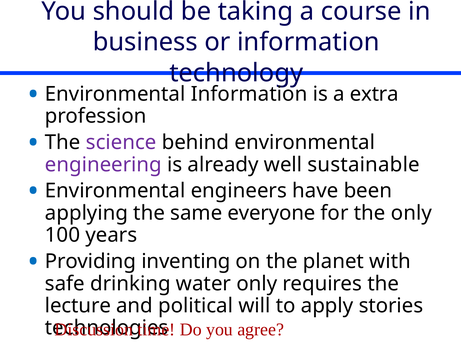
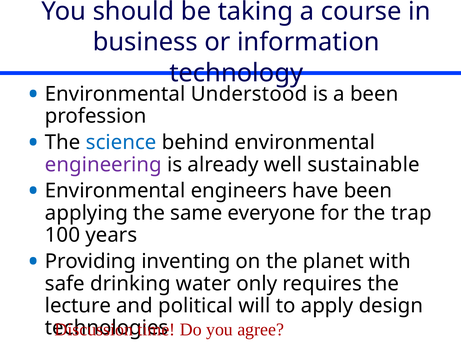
Environmental Information: Information -> Understood
a extra: extra -> been
science colour: purple -> blue
the only: only -> trap
stories: stories -> design
